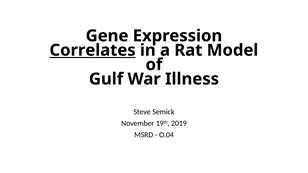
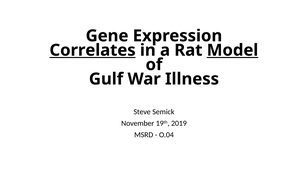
Model underline: none -> present
